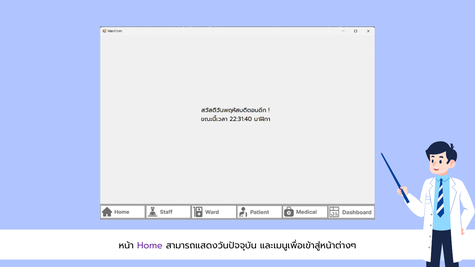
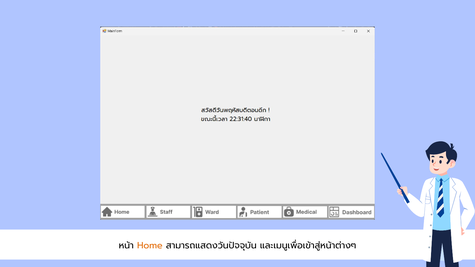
Home colour: purple -> orange
